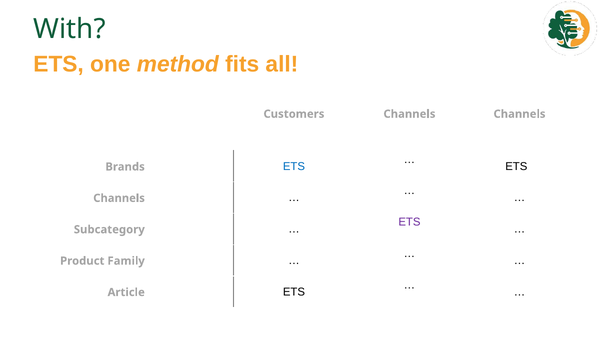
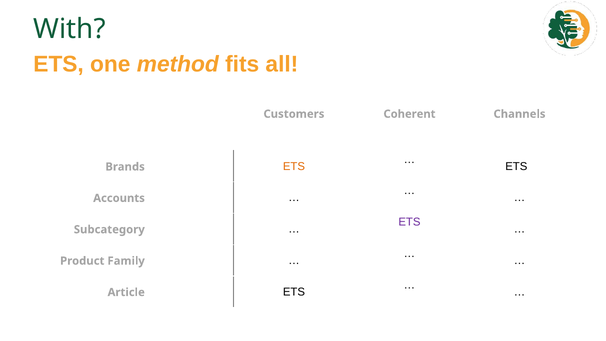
Customers Channels: Channels -> Coherent
ETS at (294, 166) colour: blue -> orange
Channels at (119, 198): Channels -> Accounts
